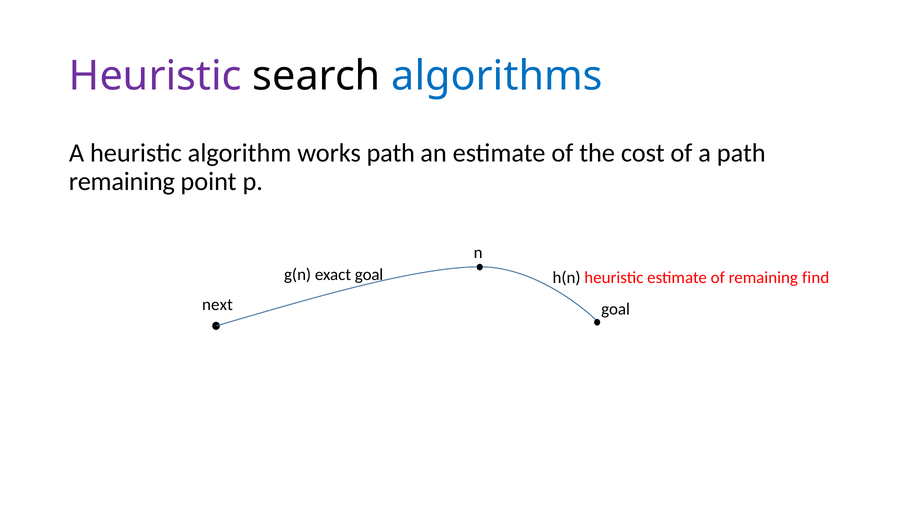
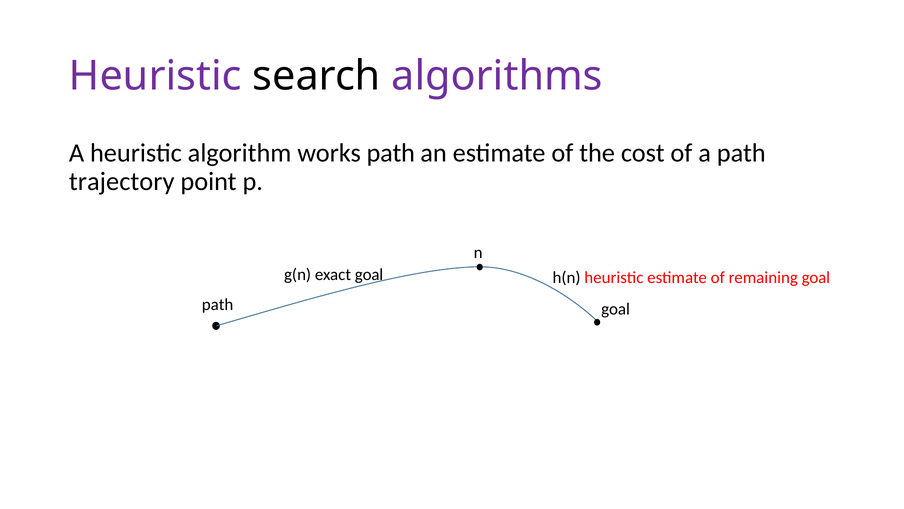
algorithms colour: blue -> purple
remaining at (122, 181): remaining -> trajectory
remaining find: find -> goal
next at (217, 304): next -> path
